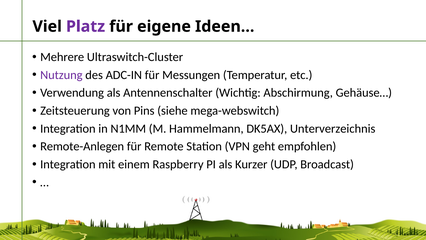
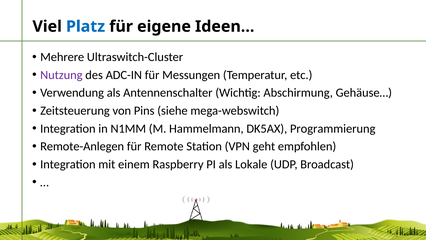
Platz colour: purple -> blue
Unterverzeichnis: Unterverzeichnis -> Programmierung
Kurzer: Kurzer -> Lokale
